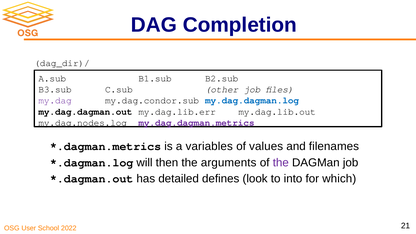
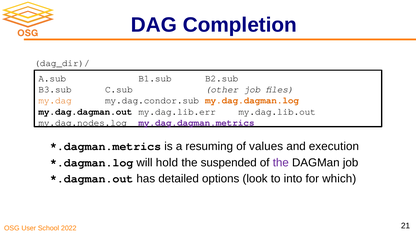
my.dag colour: purple -> orange
my.dag.dagman.log colour: blue -> orange
variables: variables -> resuming
filenames: filenames -> execution
then: then -> hold
arguments: arguments -> suspended
defines: defines -> options
